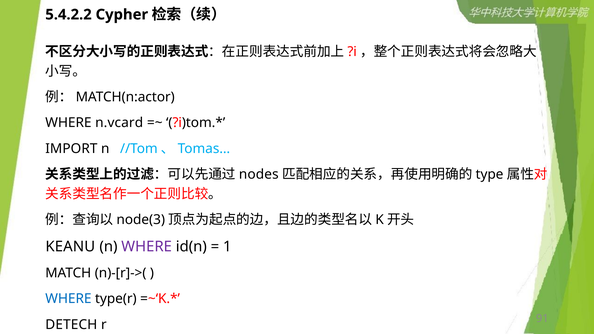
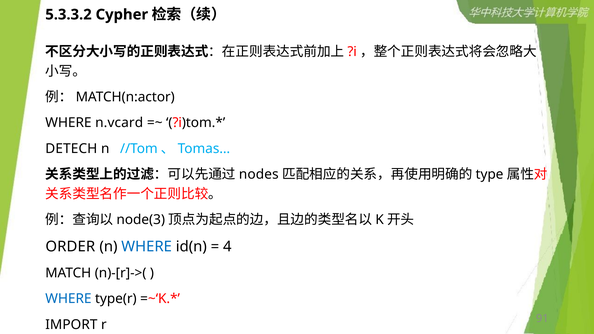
5.4.2.2: 5.4.2.2 -> 5.3.3.2
IMPORT: IMPORT -> DETECH
KEANU: KEANU -> ORDER
WHERE at (147, 247) colour: purple -> blue
1: 1 -> 4
DETECH: DETECH -> IMPORT
